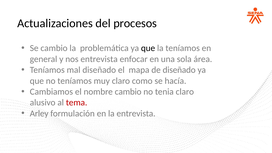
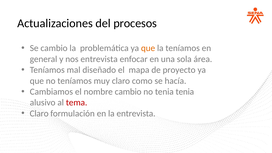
que at (148, 48) colour: black -> orange
de diseñado: diseñado -> proyecto
tenia claro: claro -> tenia
Arley at (39, 113): Arley -> Claro
